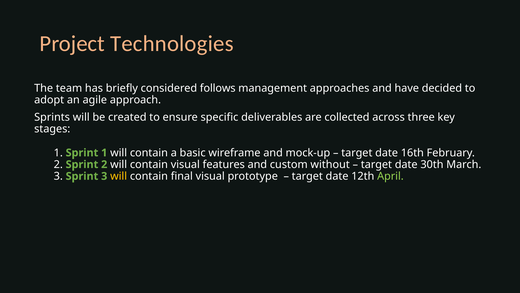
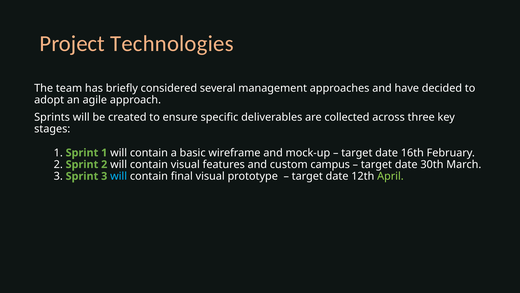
follows: follows -> several
without: without -> campus
will at (119, 176) colour: yellow -> light blue
